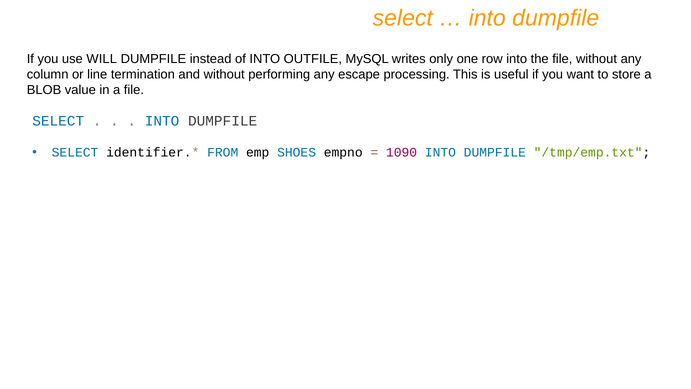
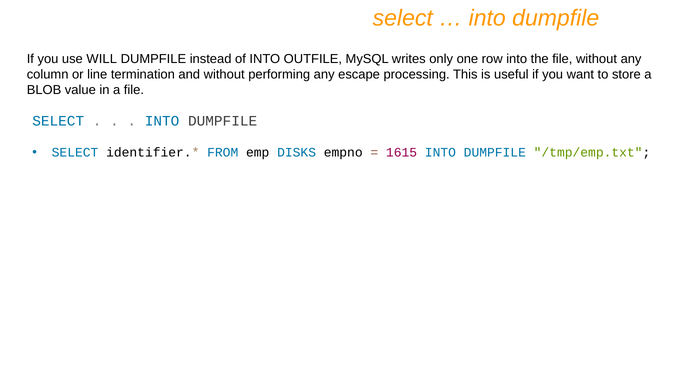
SHOES: SHOES -> DISKS
1090: 1090 -> 1615
